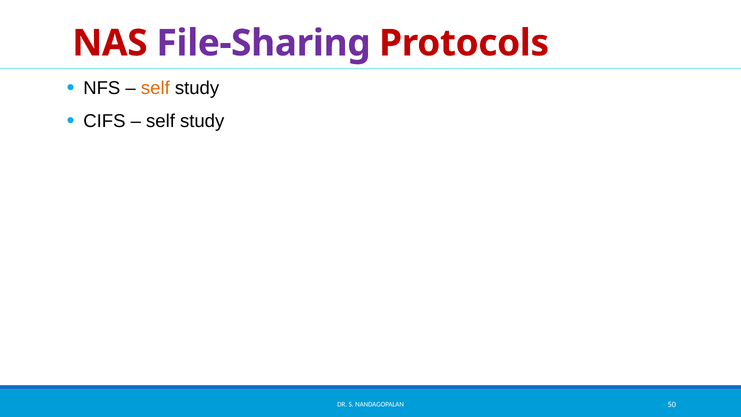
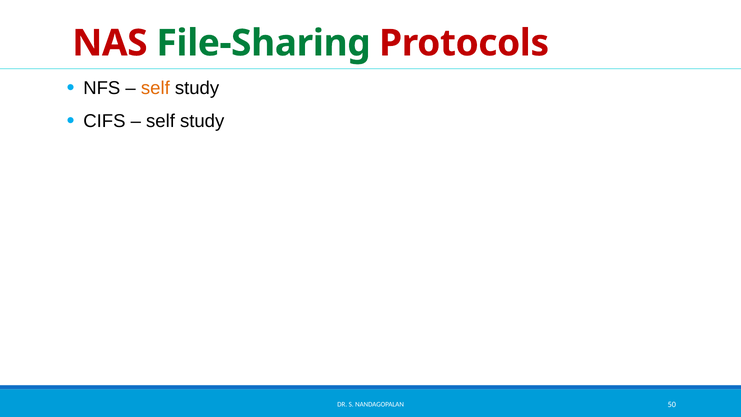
File-Sharing colour: purple -> green
